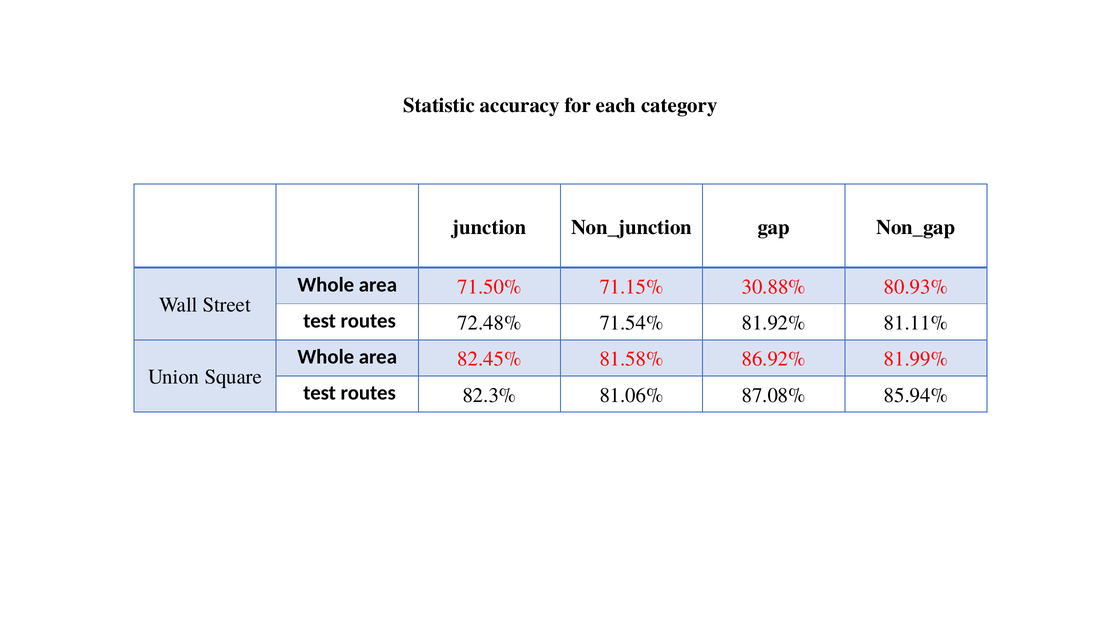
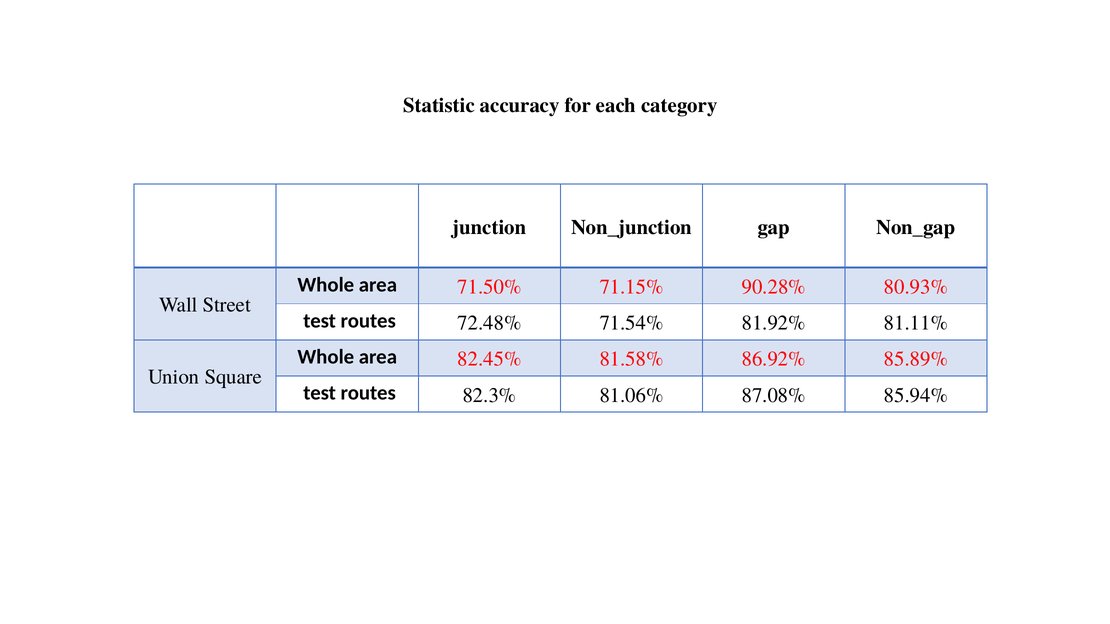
30.88%: 30.88% -> 90.28%
81.99%: 81.99% -> 85.89%
